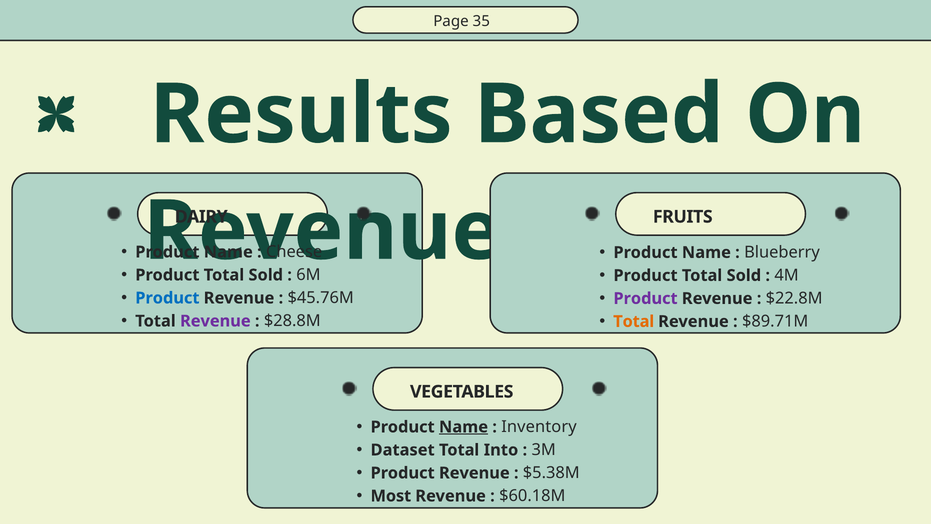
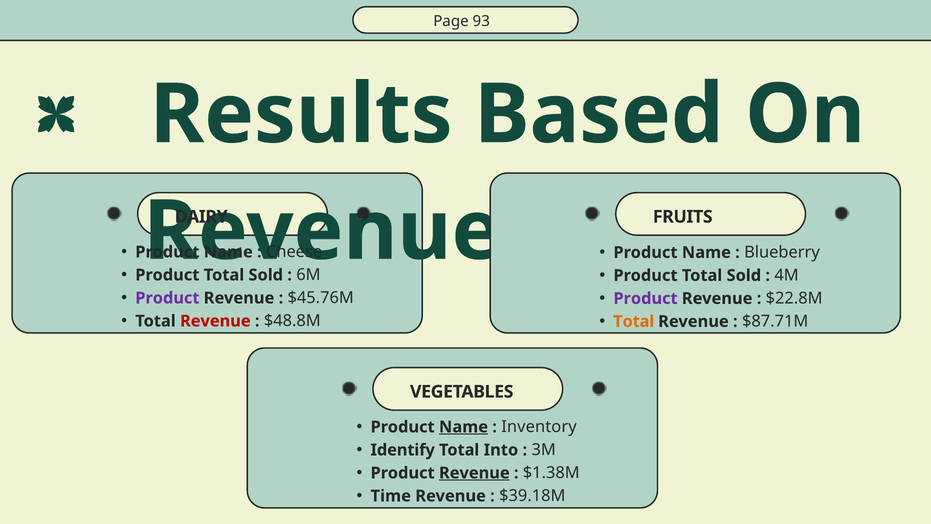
35: 35 -> 93
Product at (167, 298) colour: blue -> purple
Revenue at (215, 321) colour: purple -> red
$28.8M: $28.8M -> $48.8M
$89.71M: $89.71M -> $87.71M
Dataset: Dataset -> Identify
Revenue at (474, 473) underline: none -> present
$5.38M: $5.38M -> $1.38M
Most: Most -> Time
$60.18M: $60.18M -> $39.18M
